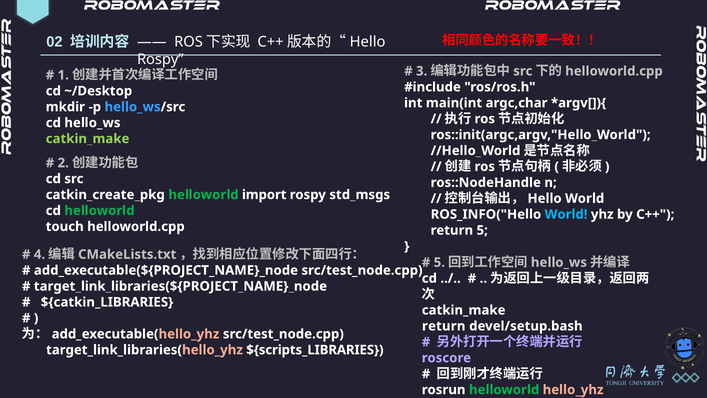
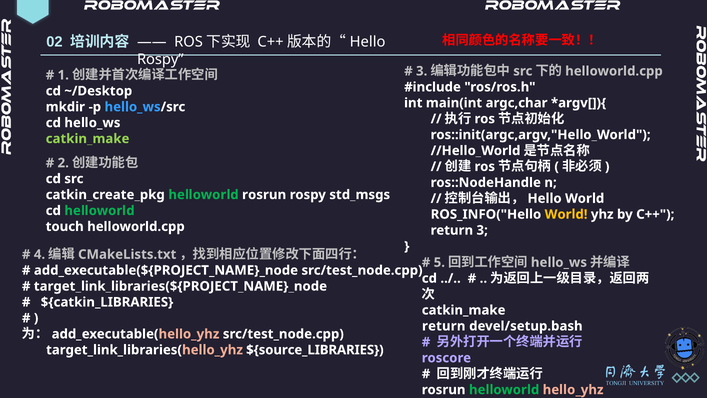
helloworld import: import -> rosrun
World at (566, 214) colour: light blue -> yellow
return 5: 5 -> 3
${scripts_LIBRARIES: ${scripts_LIBRARIES -> ${source_LIBRARIES
